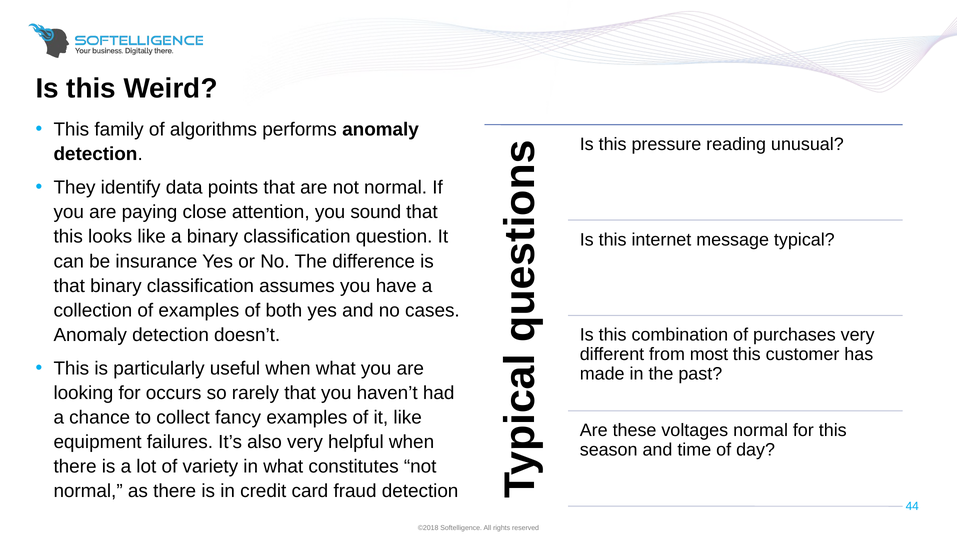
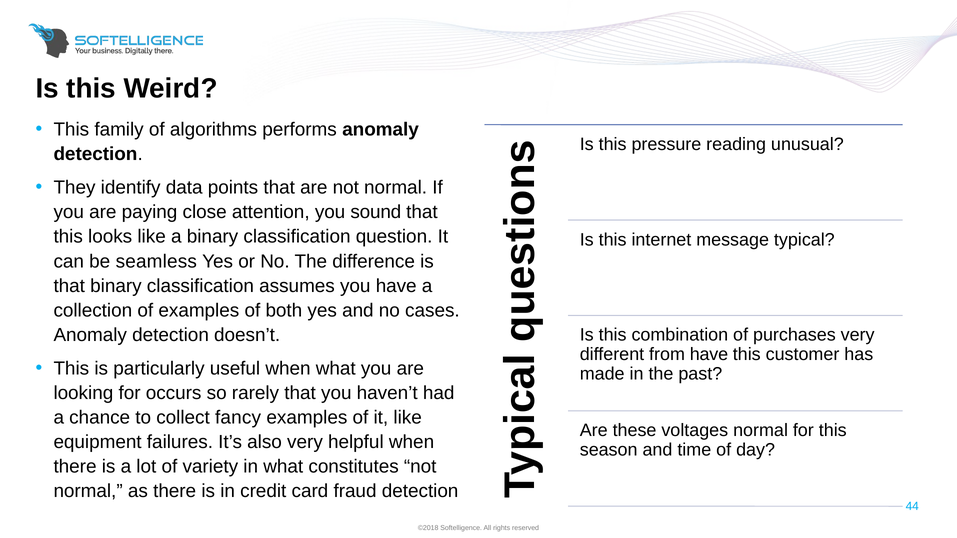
insurance: insurance -> seamless
most at (709, 355): most -> have
